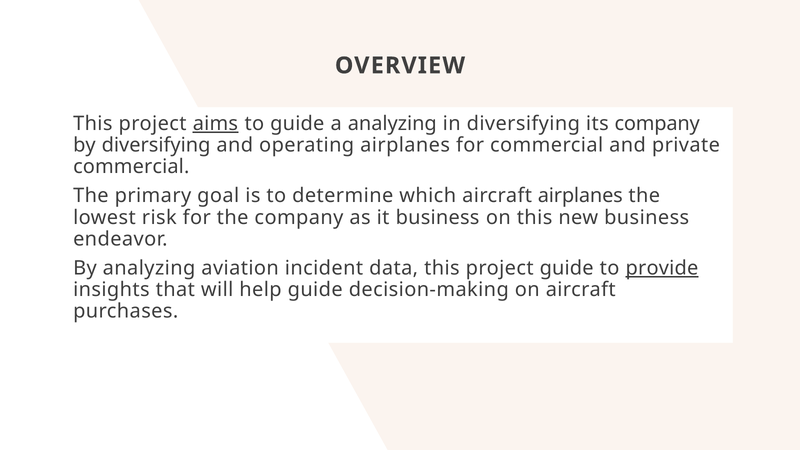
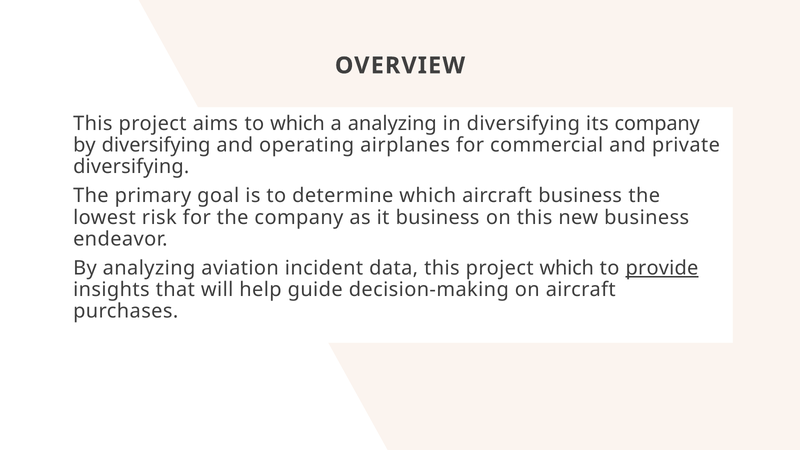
aims underline: present -> none
to guide: guide -> which
commercial at (131, 167): commercial -> diversifying
aircraft airplanes: airplanes -> business
project guide: guide -> which
